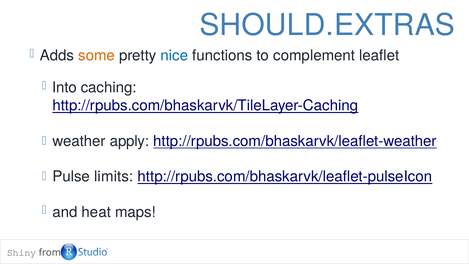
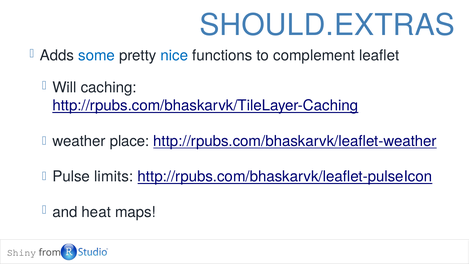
some colour: orange -> blue
Into: Into -> Will
apply: apply -> place
